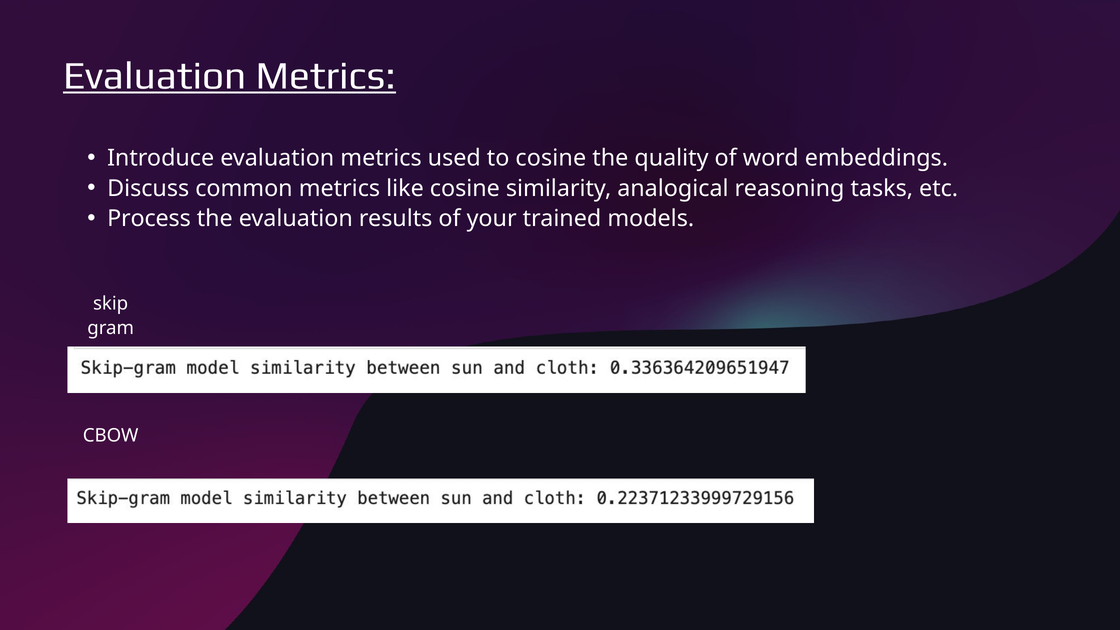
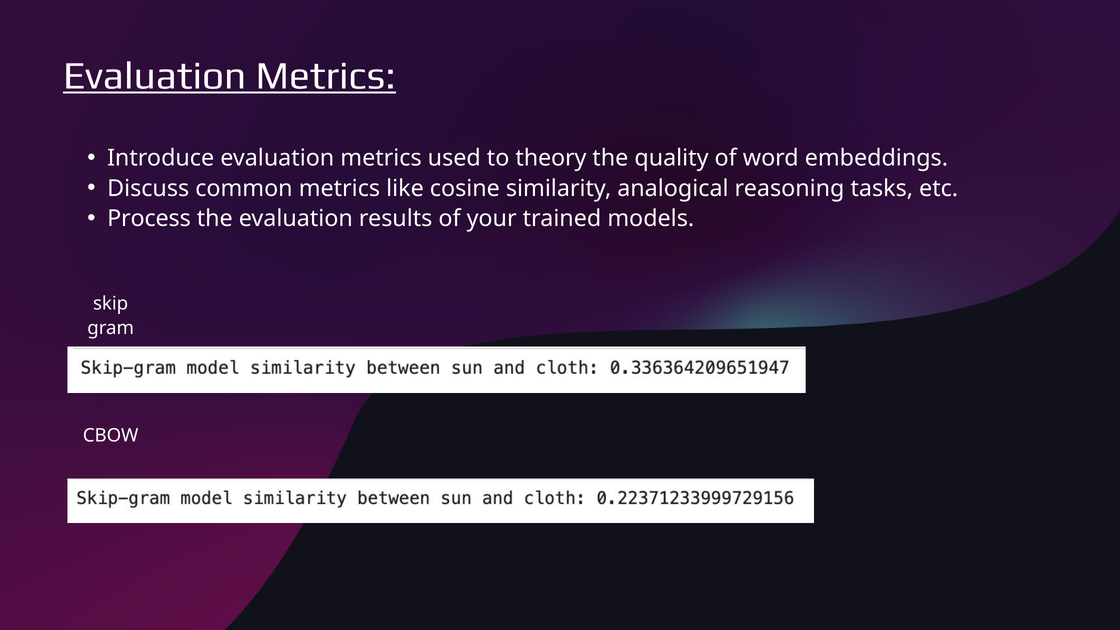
to cosine: cosine -> theory
